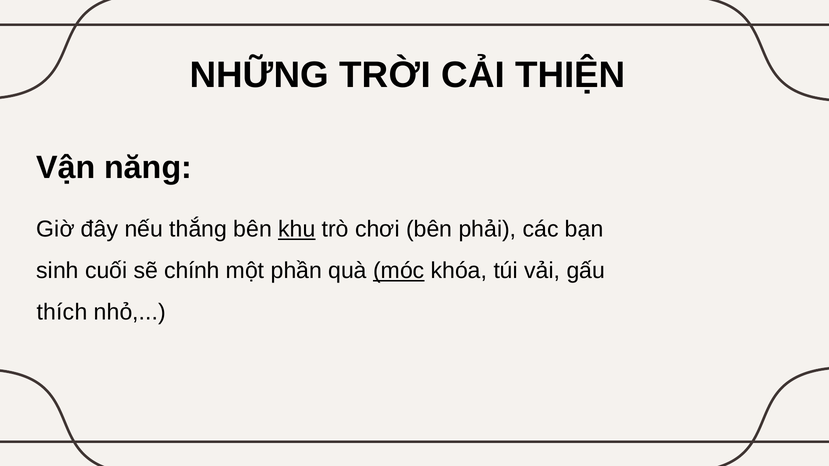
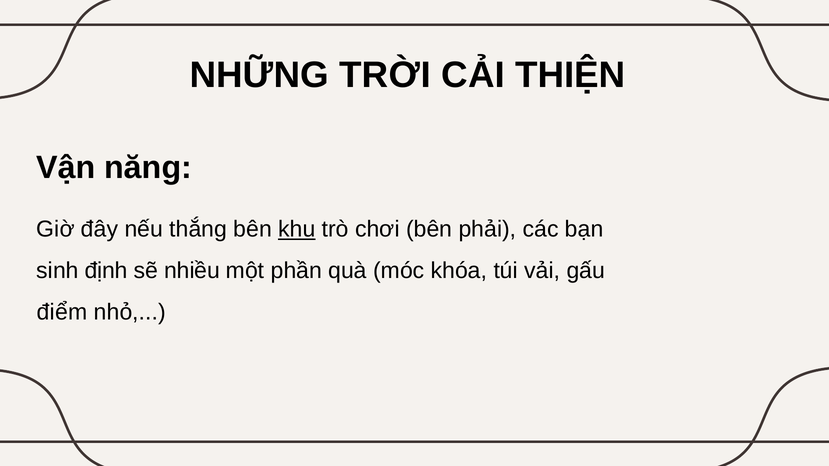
cuối: cuối -> định
chính: chính -> nhiều
móc underline: present -> none
thích: thích -> điểm
